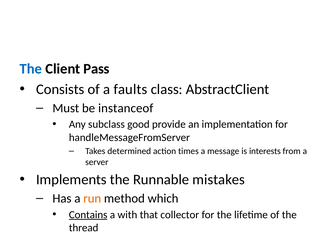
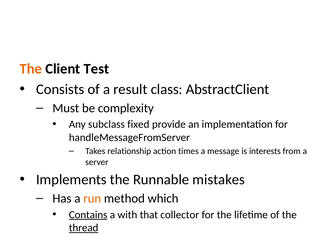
The at (31, 69) colour: blue -> orange
Pass: Pass -> Test
faults: faults -> result
instanceof: instanceof -> complexity
good: good -> fixed
determined: determined -> relationship
thread underline: none -> present
